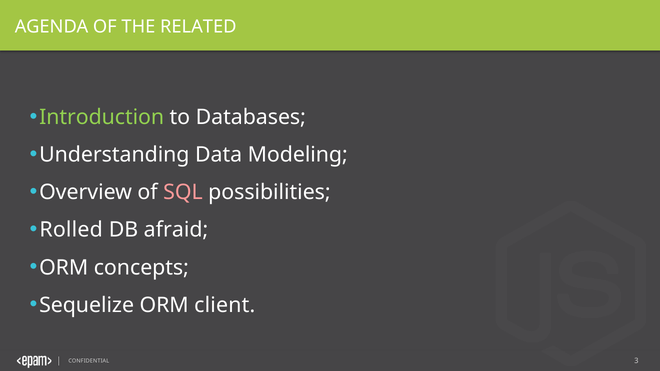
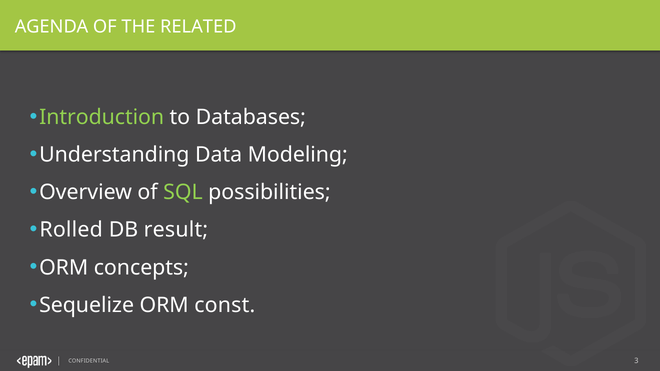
SQL colour: pink -> light green
afraid: afraid -> result
client: client -> const
